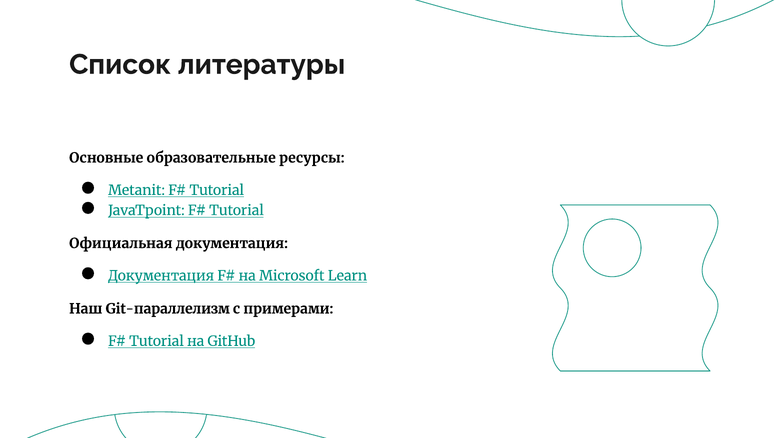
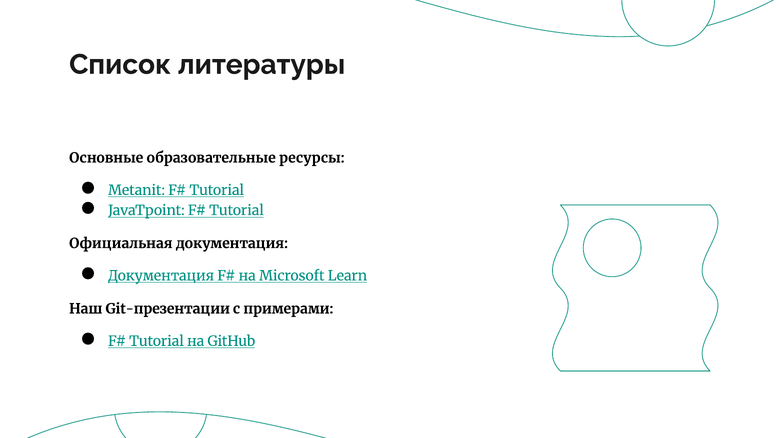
Git-параллелизм: Git-параллелизм -> Git-презентации
